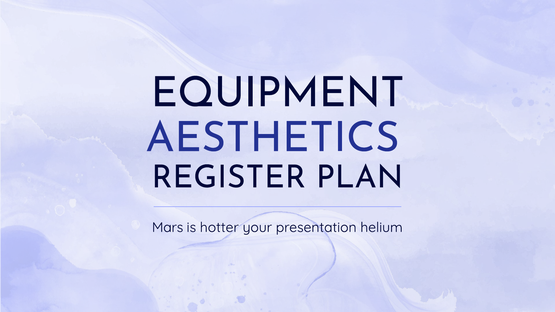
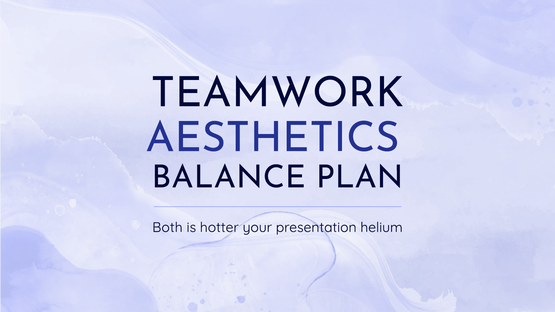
EQUIPMENT: EQUIPMENT -> TEAMWORK
REGISTER: REGISTER -> BALANCE
Mars: Mars -> Both
